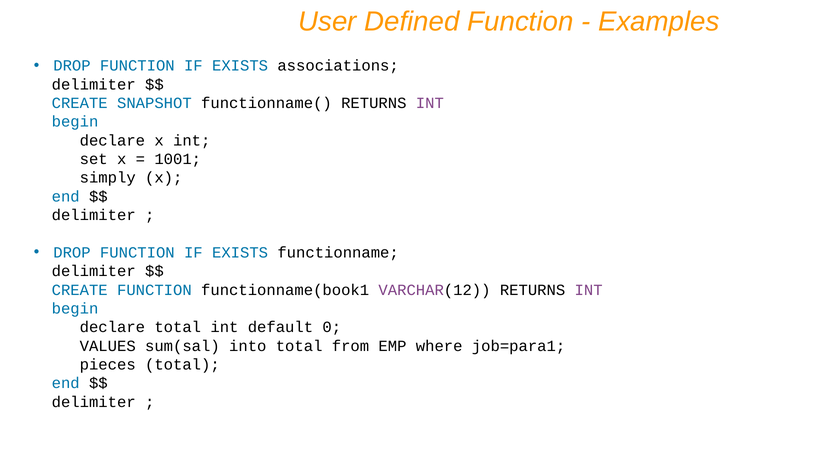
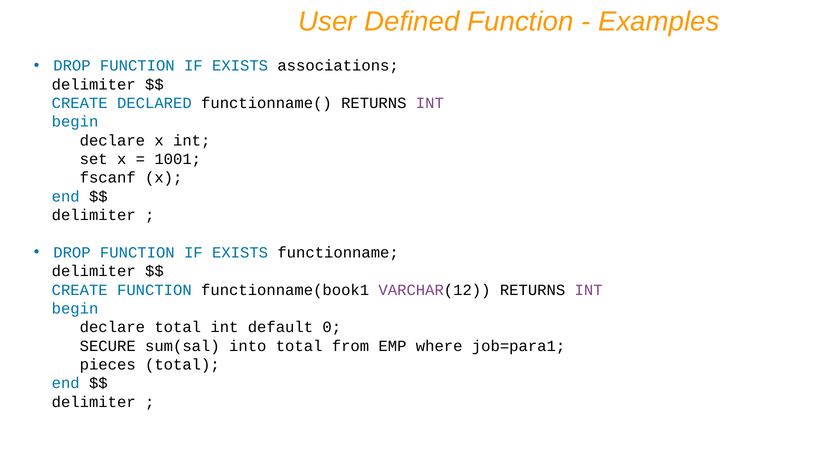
SNAPSHOT: SNAPSHOT -> DECLARED
simply: simply -> fscanf
VALUES: VALUES -> SECURE
